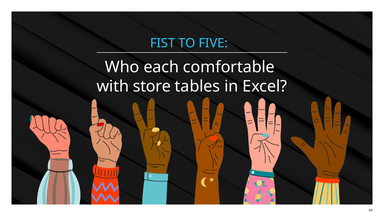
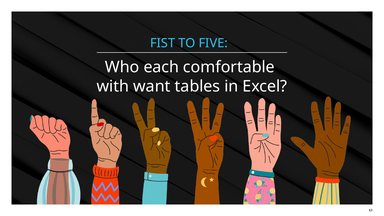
store: store -> want
